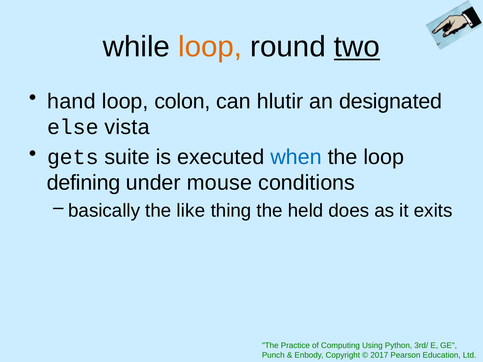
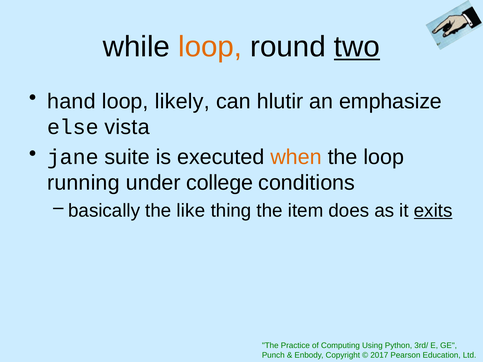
colon: colon -> likely
designated: designated -> emphasize
gets: gets -> jane
when colour: blue -> orange
defining: defining -> running
mouse: mouse -> college
held: held -> item
exits underline: none -> present
